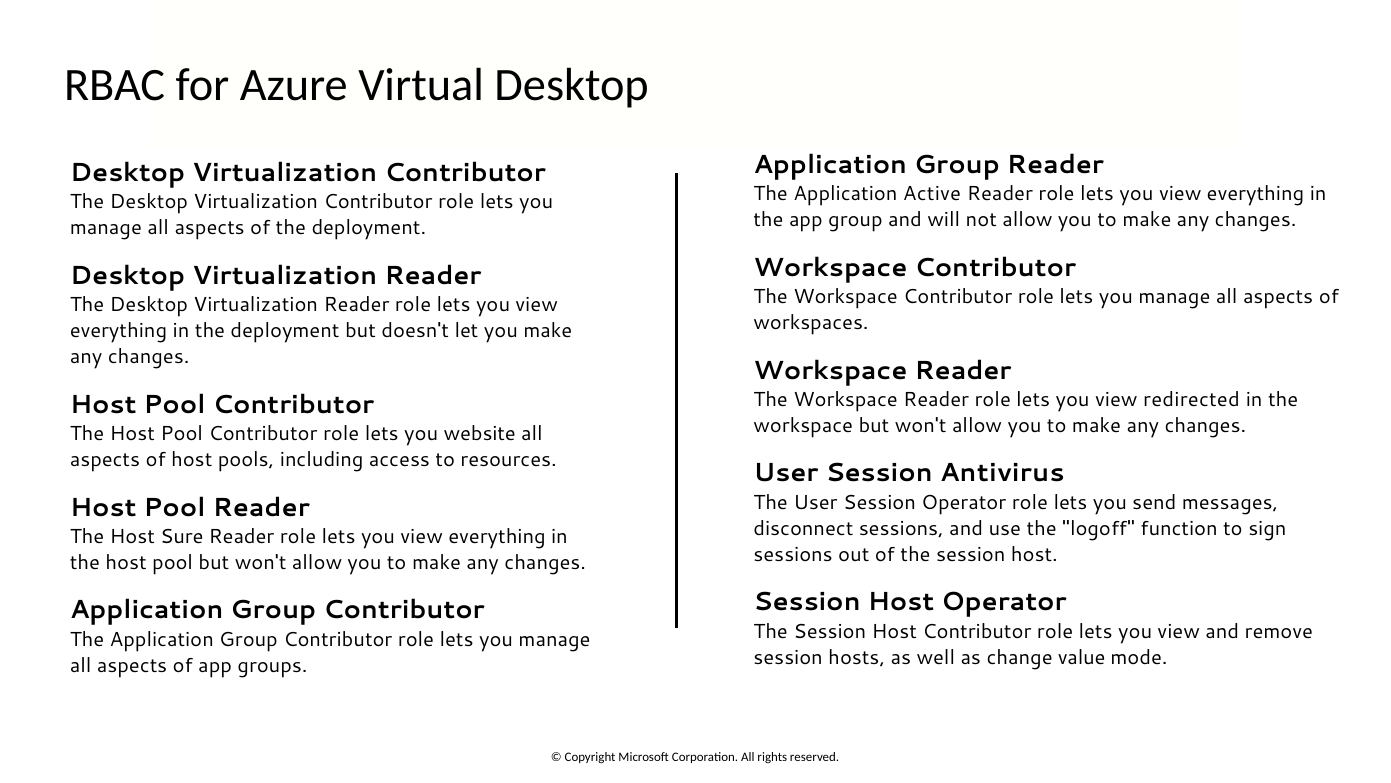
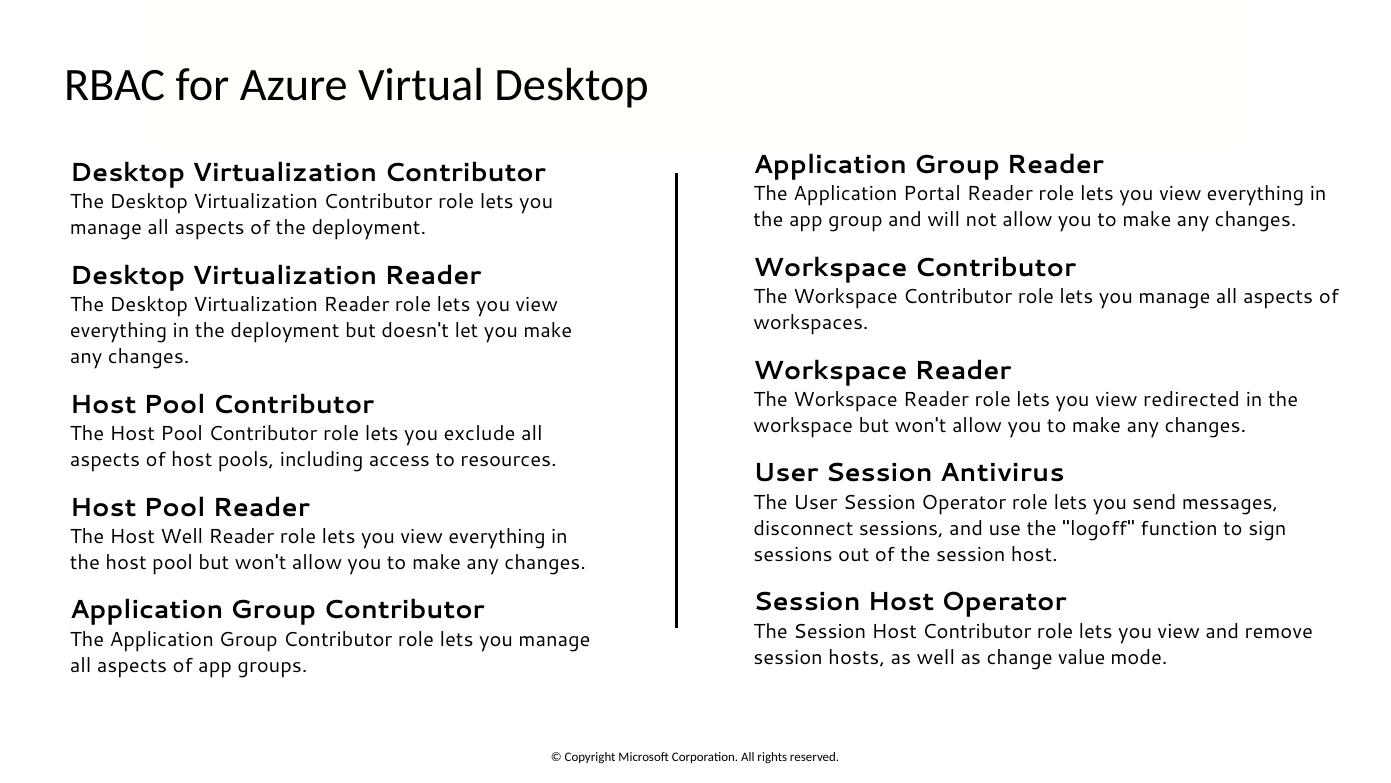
Active: Active -> Portal
website: website -> exclude
Host Sure: Sure -> Well
